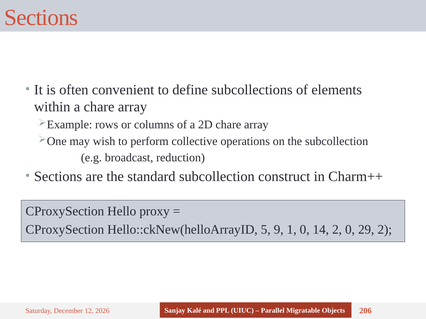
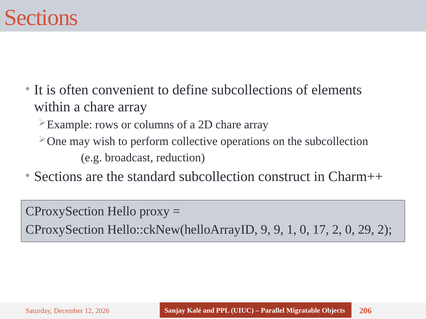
Hello::ckNew(helloArrayID 5: 5 -> 9
14: 14 -> 17
